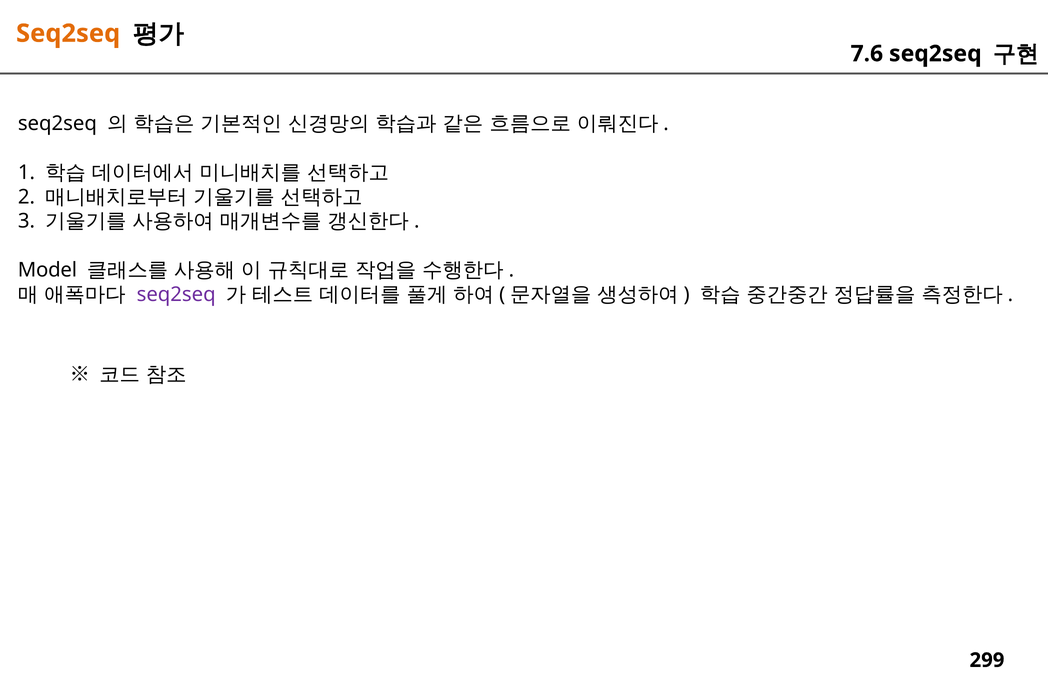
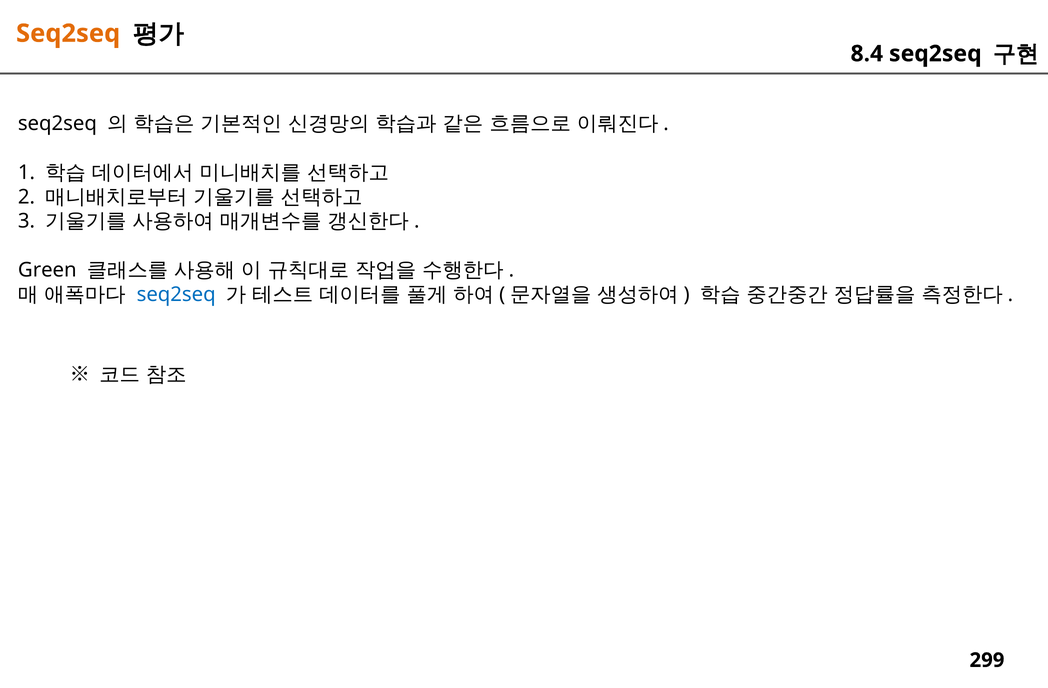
7.6: 7.6 -> 8.4
Model: Model -> Green
seq2seq at (176, 295) colour: purple -> blue
